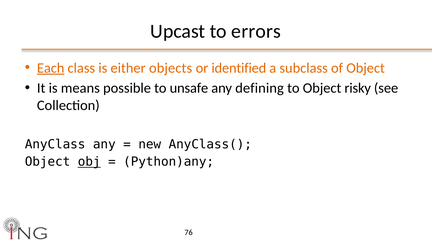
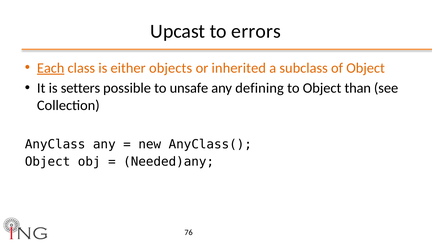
identified: identified -> inherited
means: means -> setters
risky: risky -> than
obj underline: present -> none
Python)any: Python)any -> Needed)any
